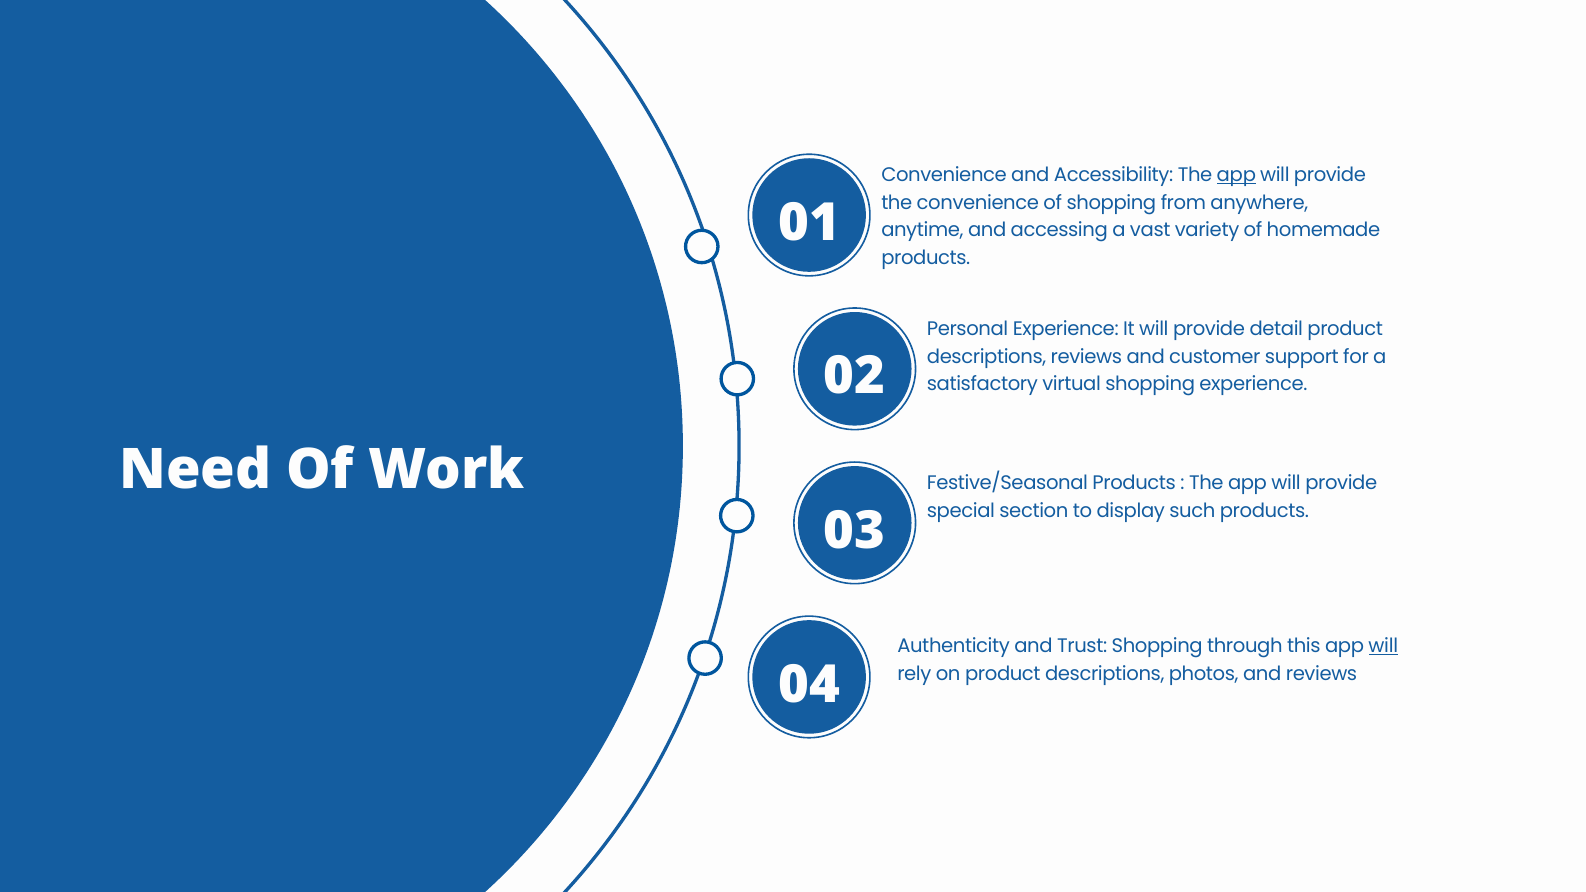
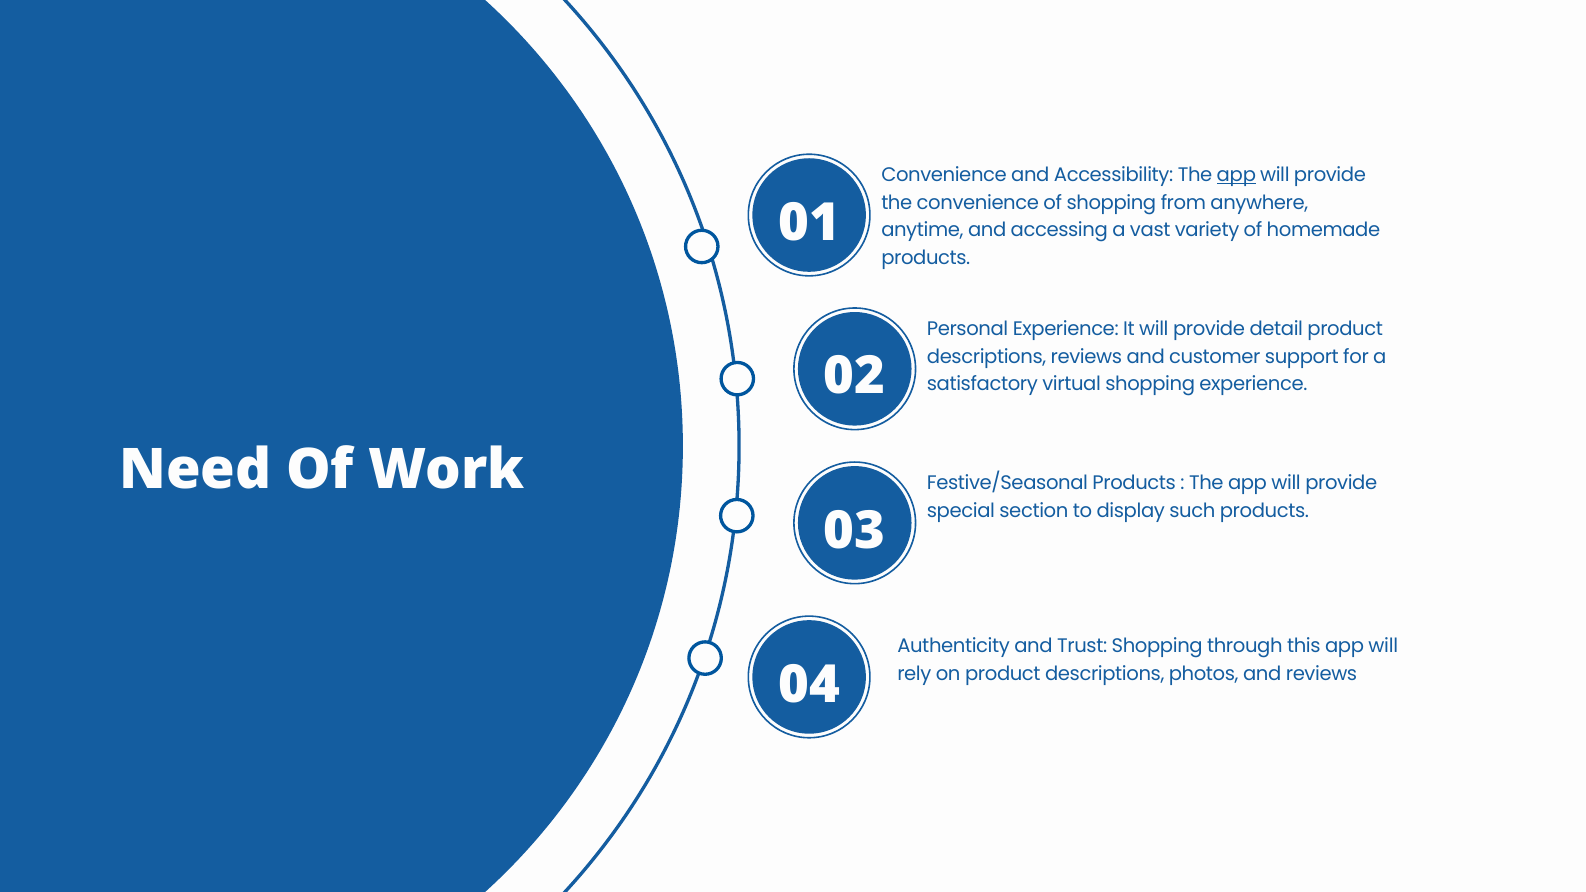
will at (1383, 646) underline: present -> none
